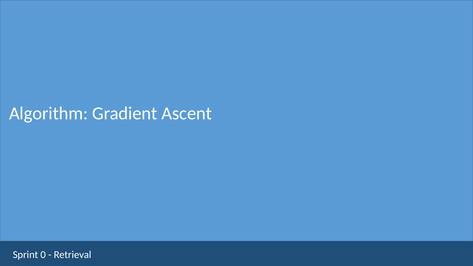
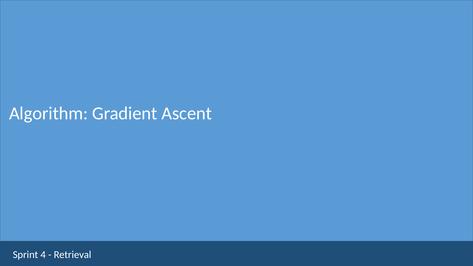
0: 0 -> 4
